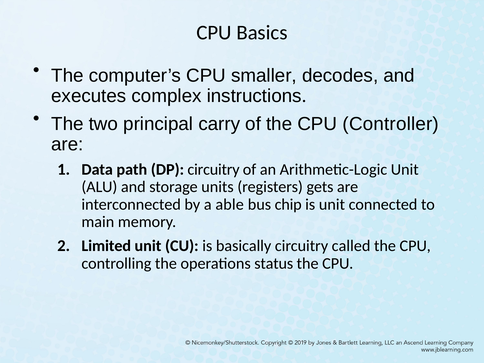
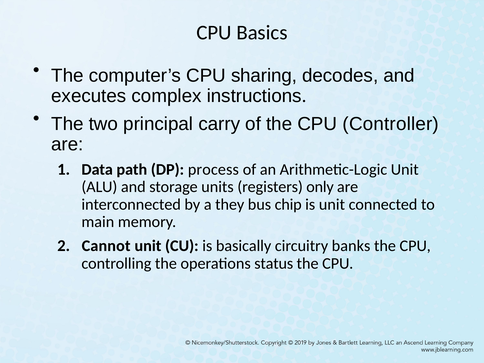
smaller: smaller -> sharing
DP circuitry: circuitry -> process
gets: gets -> only
able: able -> they
Limited: Limited -> Cannot
called: called -> banks
